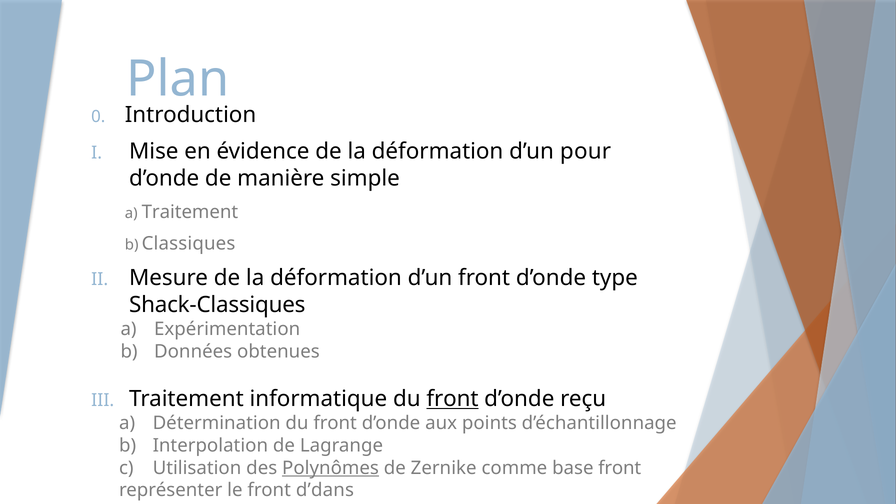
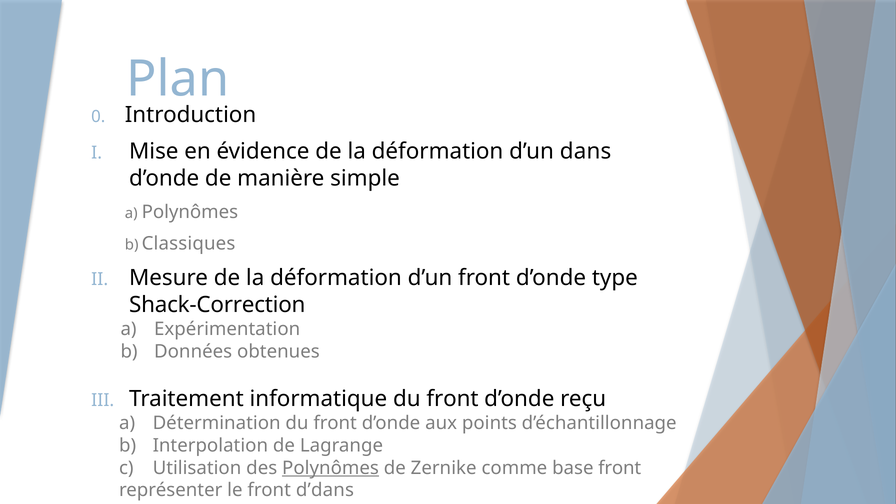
pour: pour -> dans
Traitement at (190, 212): Traitement -> Polynômes
Shack-Classiques: Shack-Classiques -> Shack-Correction
front at (452, 399) underline: present -> none
